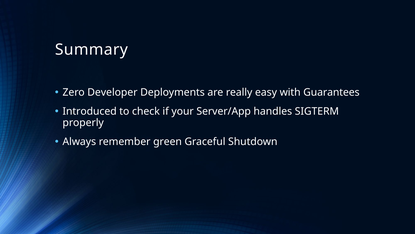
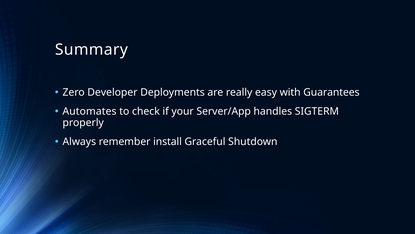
Introduced: Introduced -> Automates
green: green -> install
